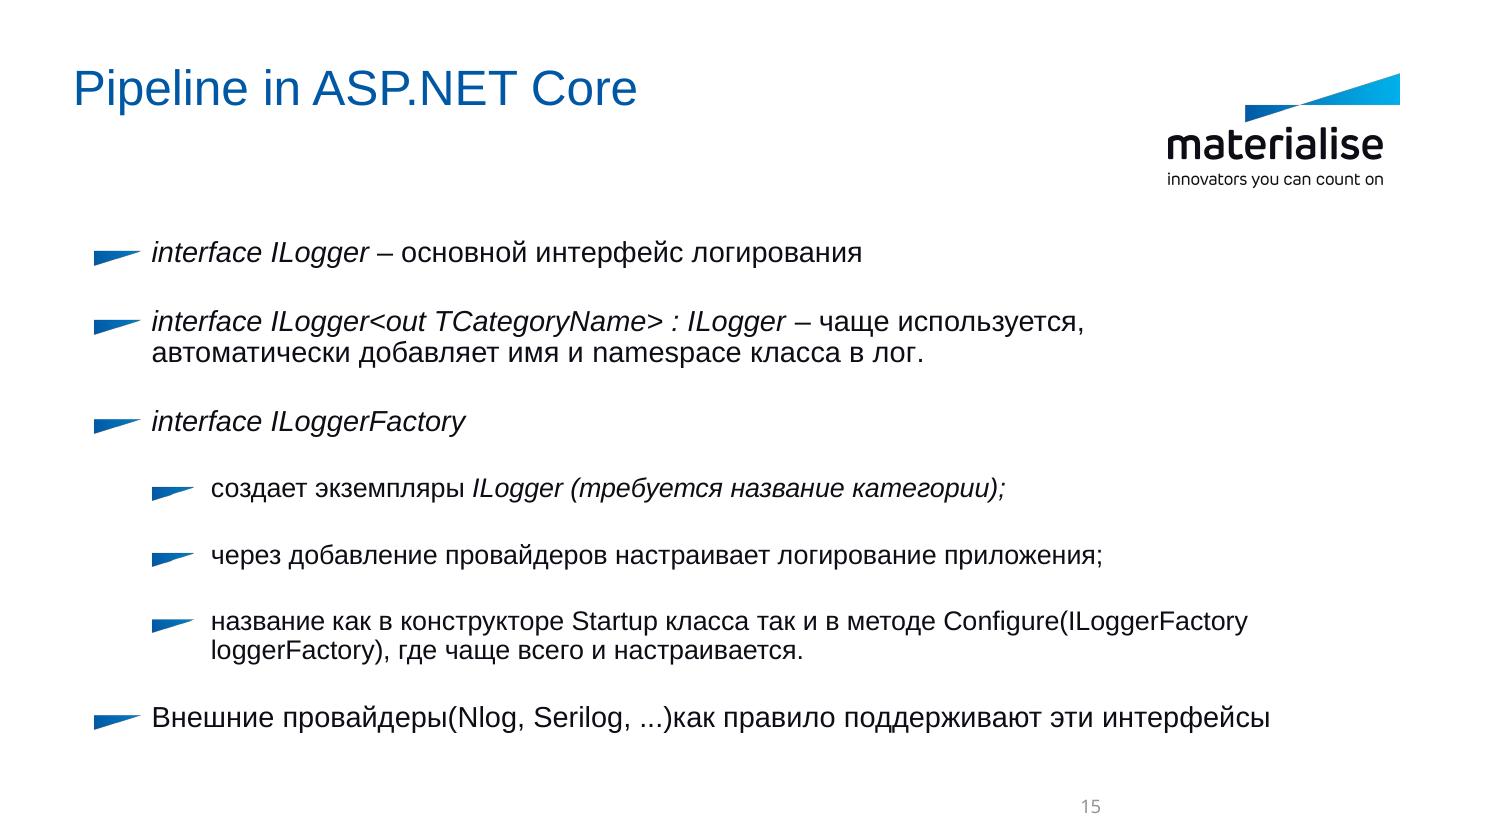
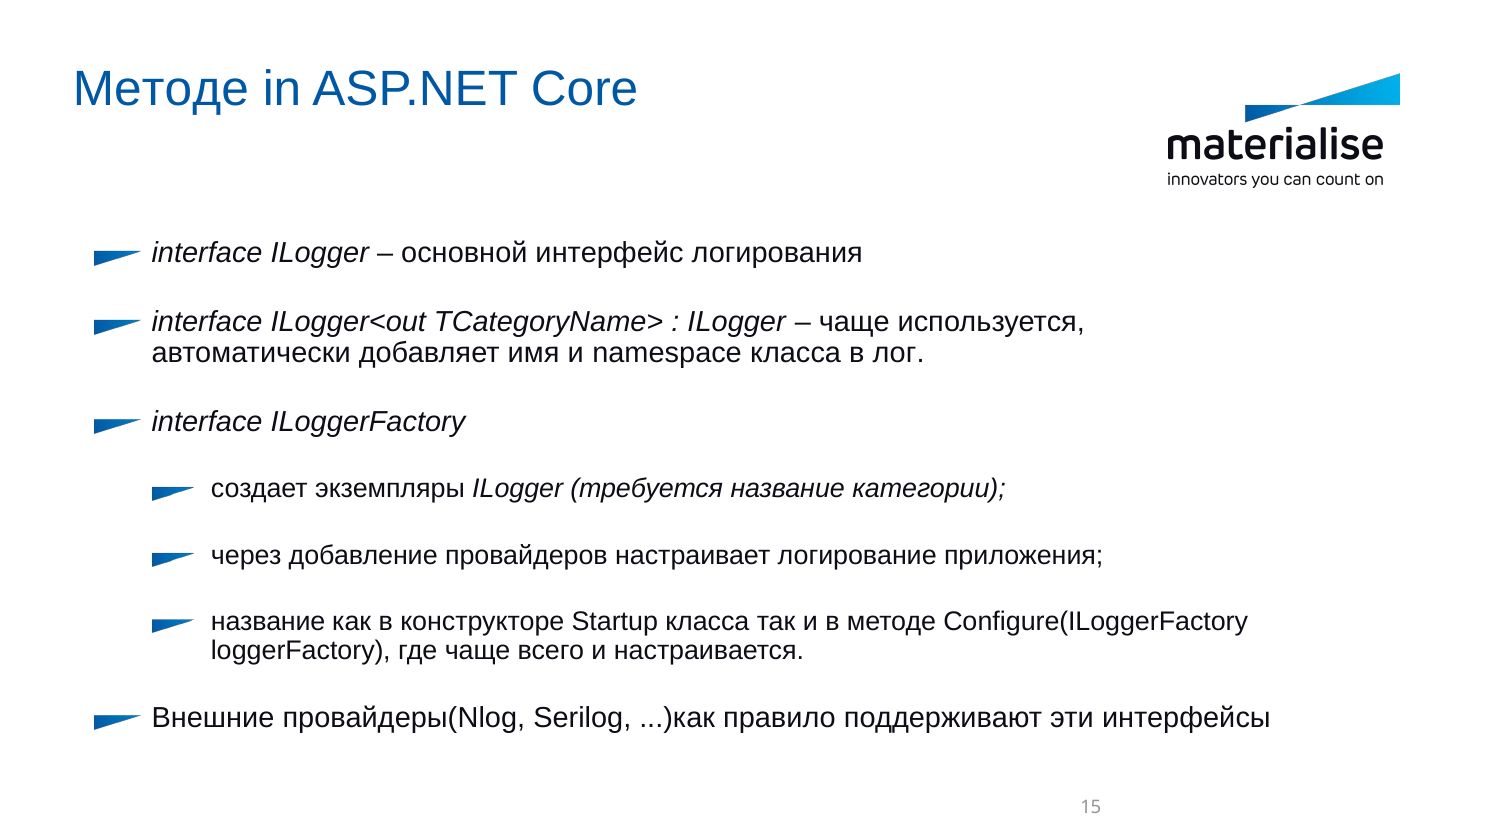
Pipeline at (161, 89): Pipeline -> Методе
